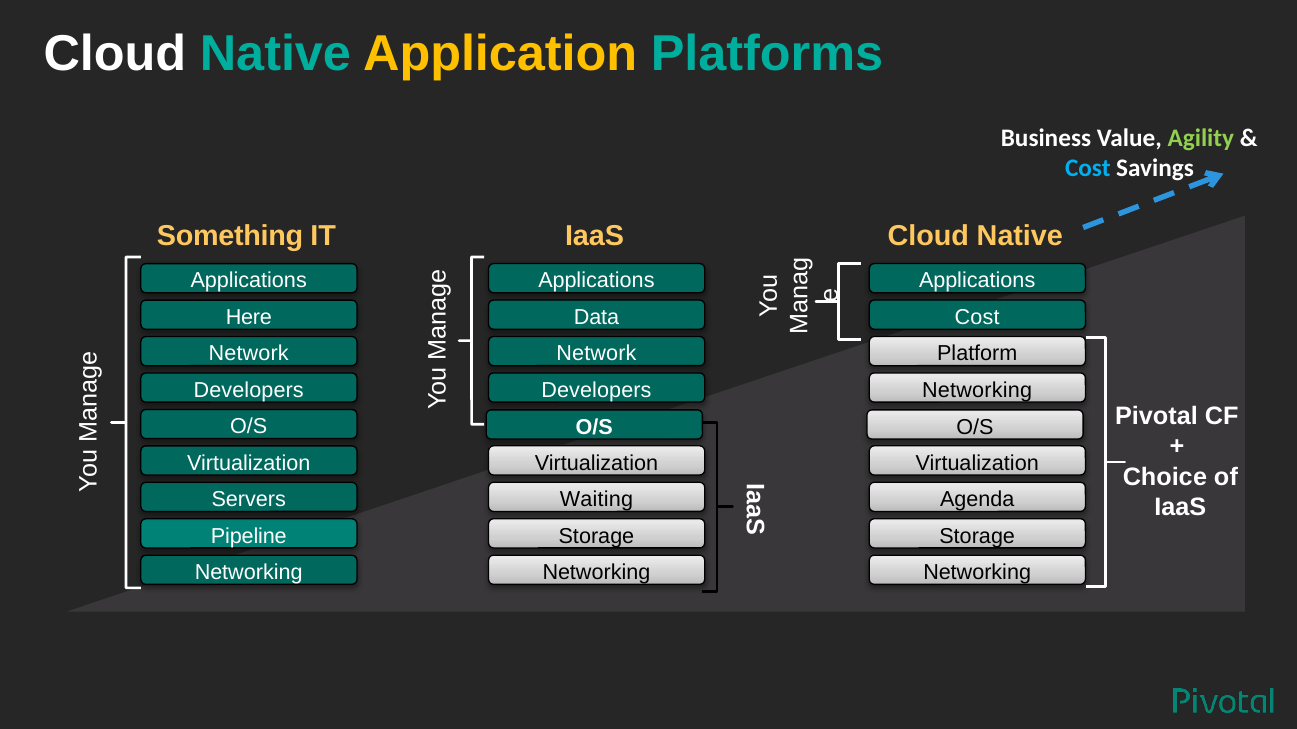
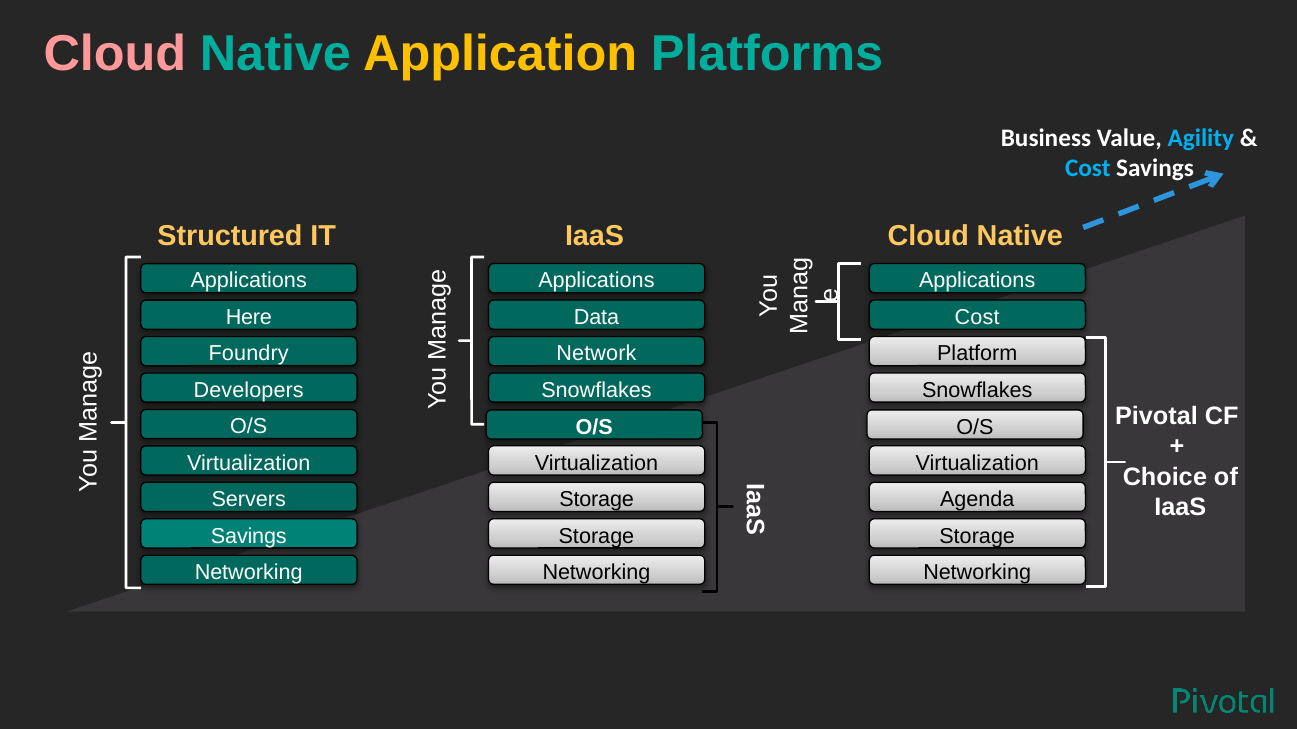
Cloud at (115, 53) colour: white -> pink
Agility colour: light green -> light blue
Something: Something -> Structured
Network at (249, 354): Network -> Foundry
Developers at (596, 390): Developers -> Snowflakes
Networking at (977, 390): Networking -> Snowflakes
Waiting at (596, 500): Waiting -> Storage
Pipeline at (249, 536): Pipeline -> Savings
